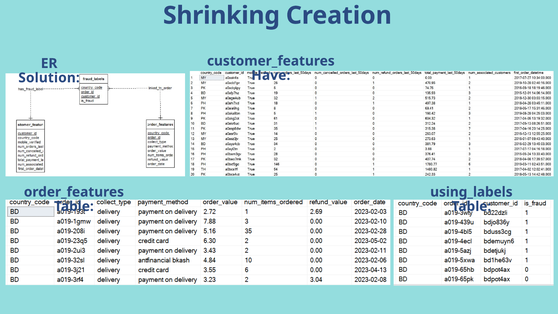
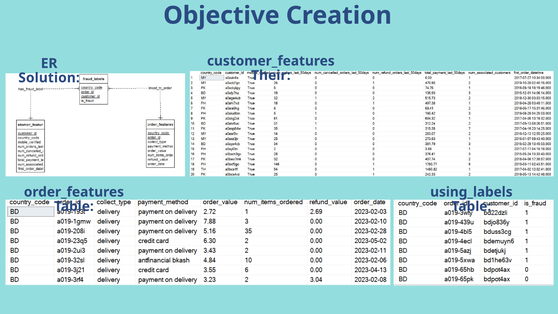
Shrinking: Shrinking -> Objective
Have: Have -> Their
